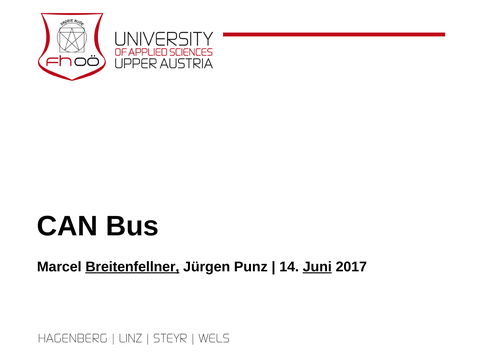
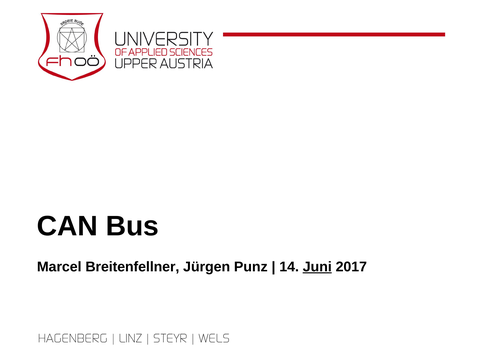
Breitenfellner underline: present -> none
